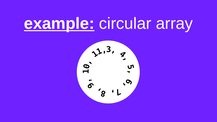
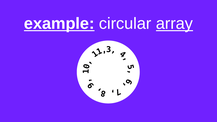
array underline: none -> present
